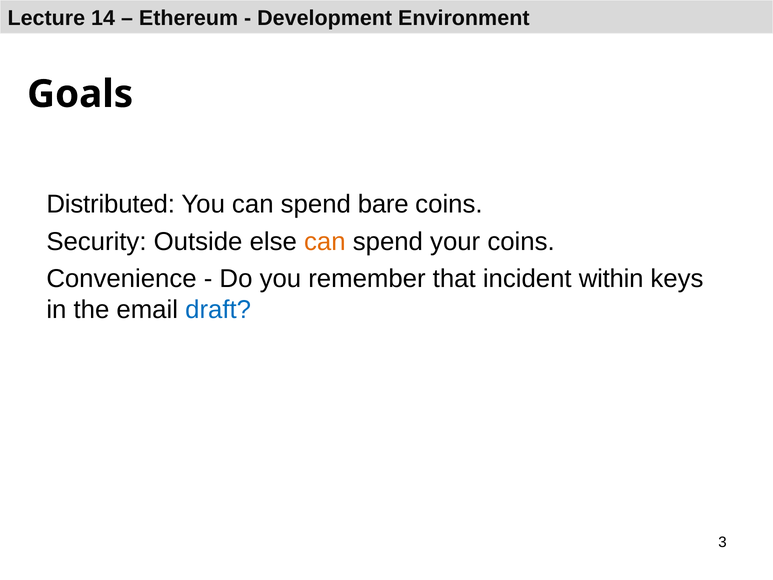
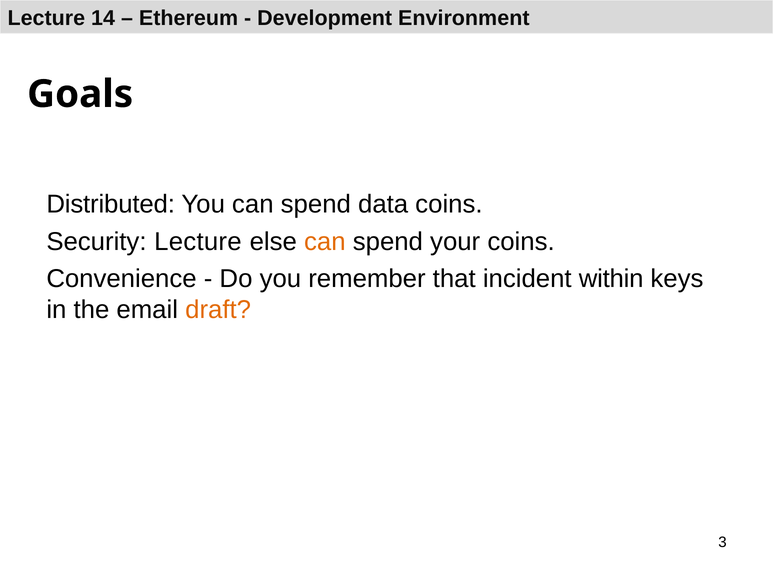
bare: bare -> data
Security Outside: Outside -> Lecture
draft colour: blue -> orange
